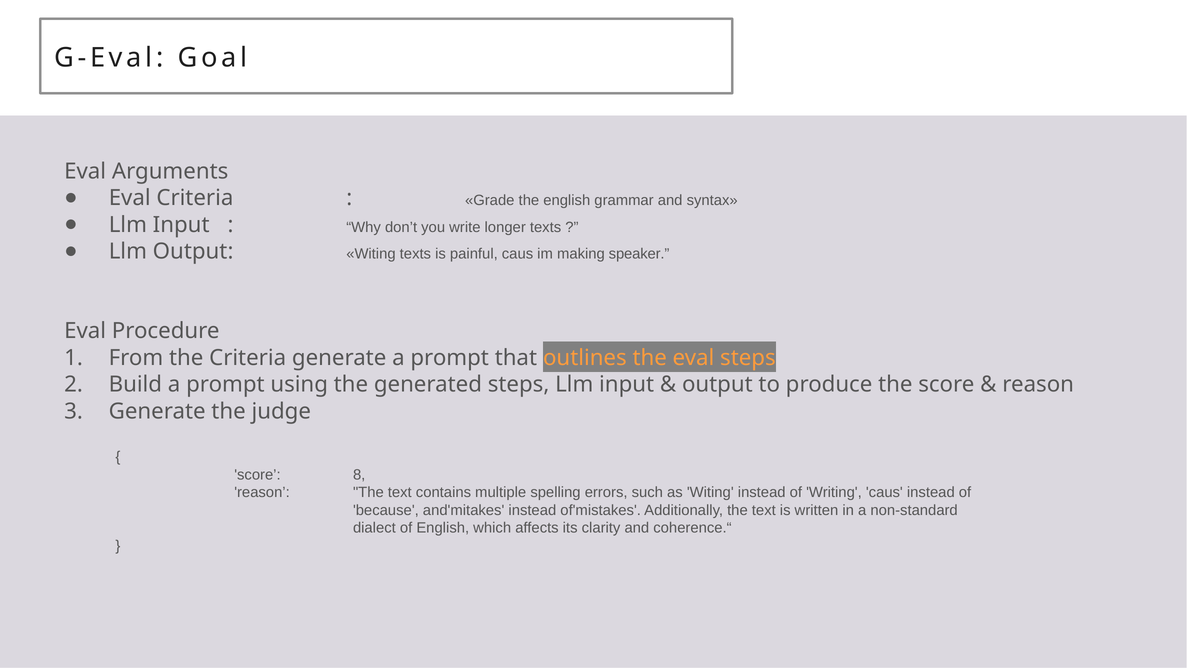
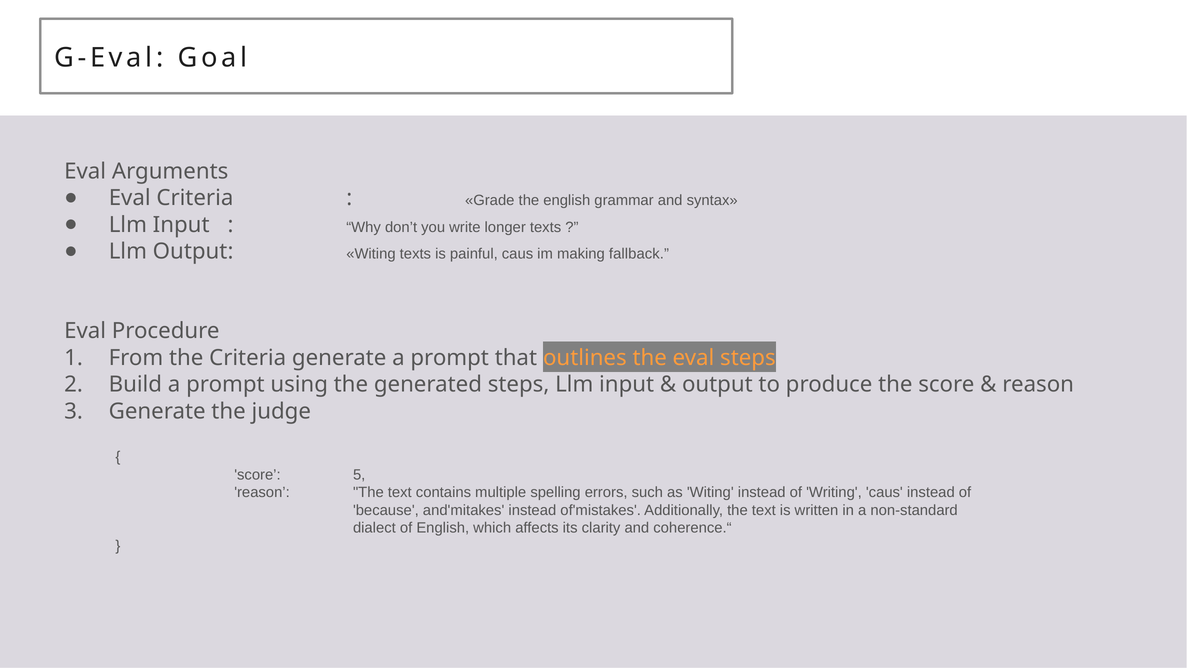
speaker: speaker -> fallback
8: 8 -> 5
